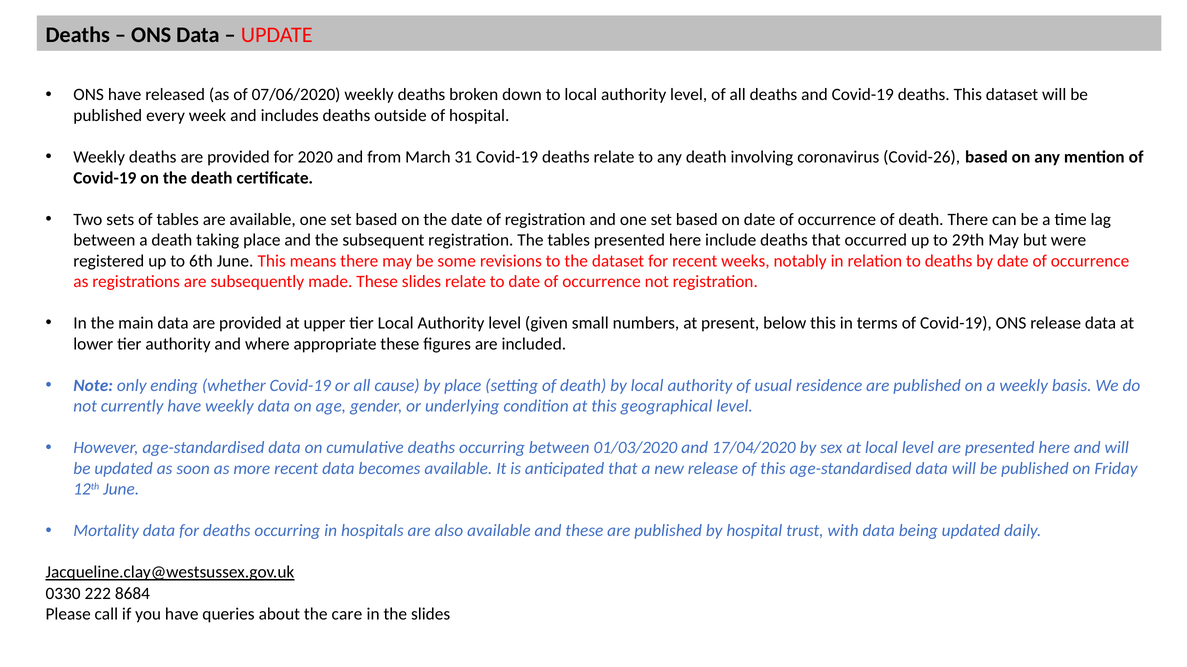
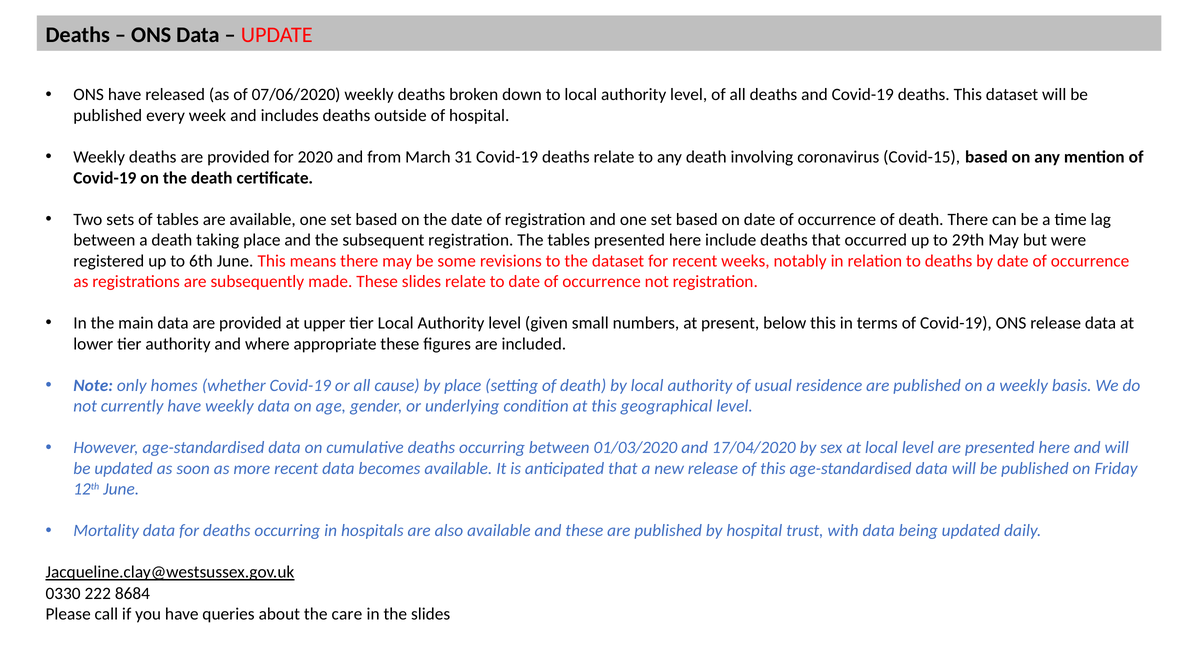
Covid-26: Covid-26 -> Covid-15
ending: ending -> homes
